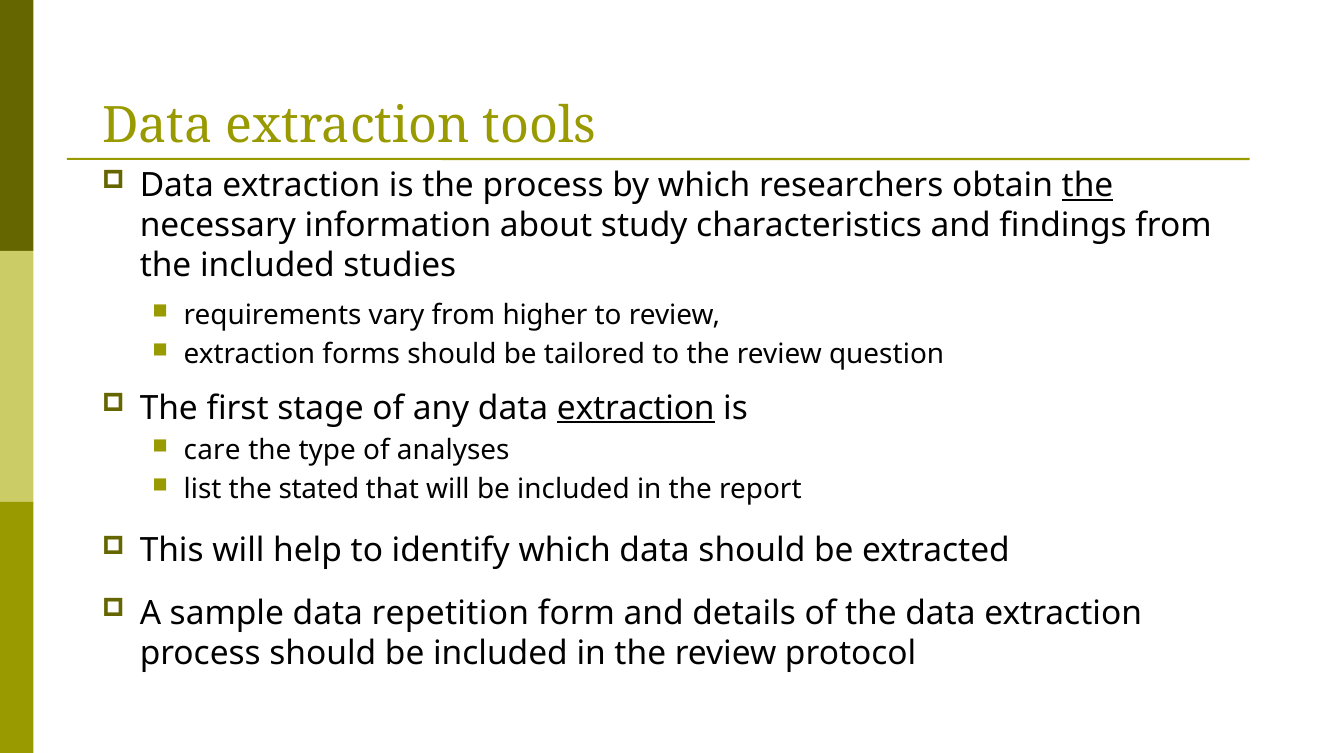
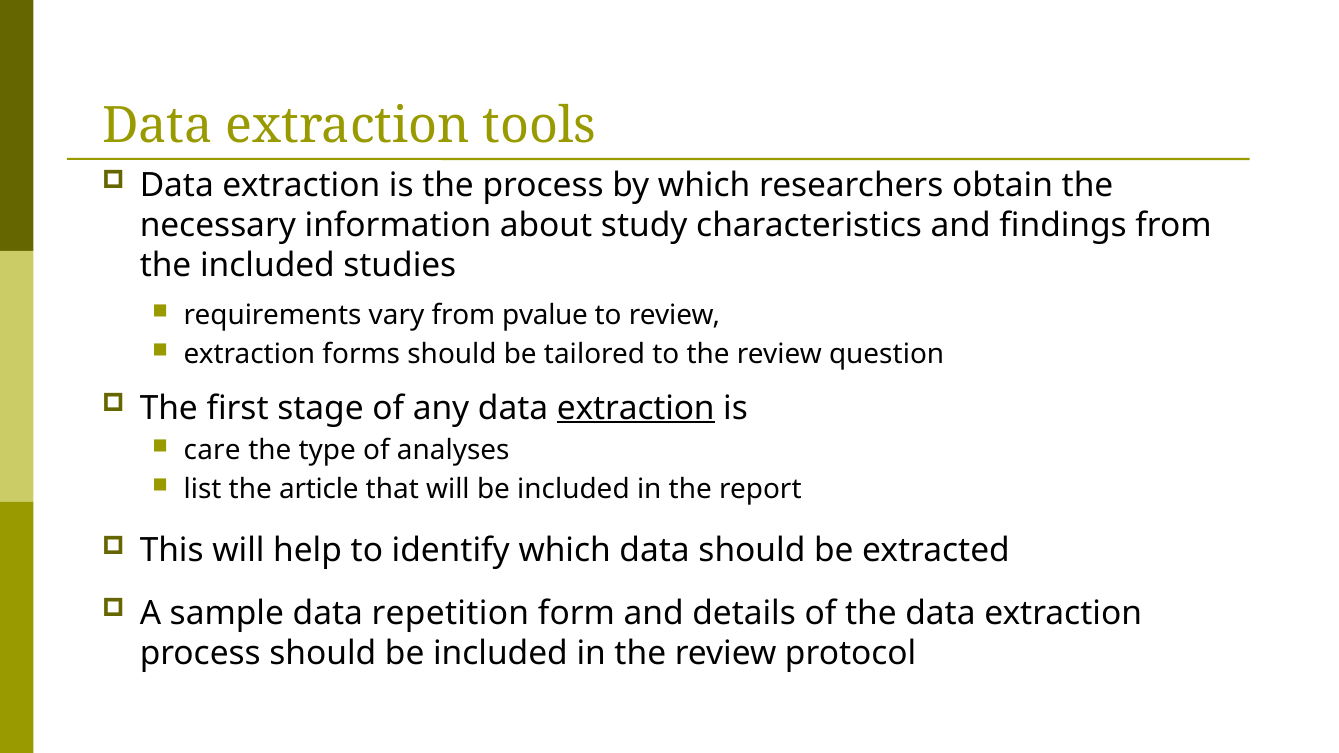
the at (1088, 185) underline: present -> none
higher: higher -> pvalue
stated: stated -> article
